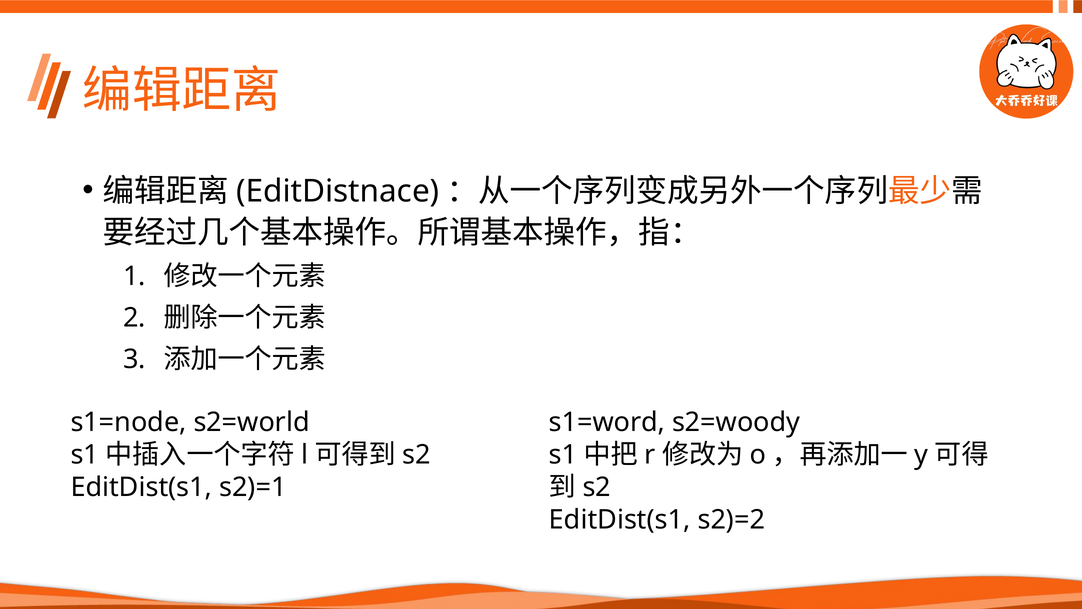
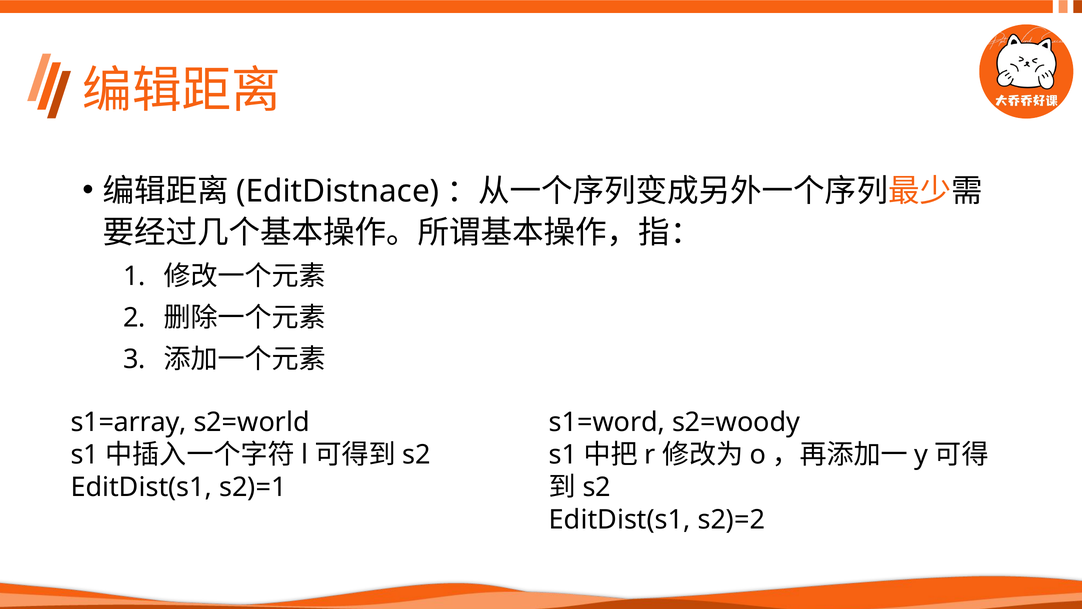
s1=node: s1=node -> s1=array
